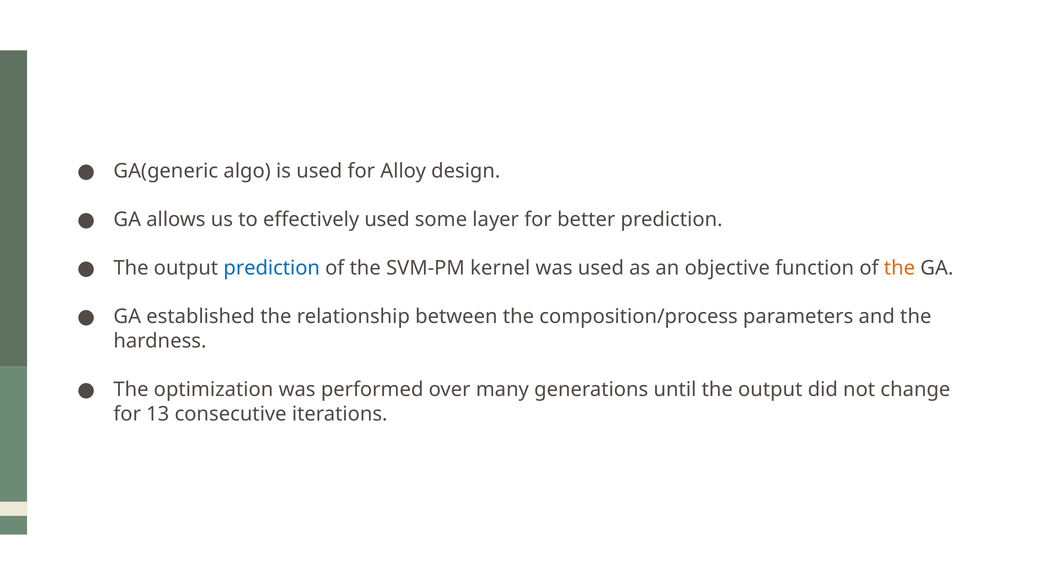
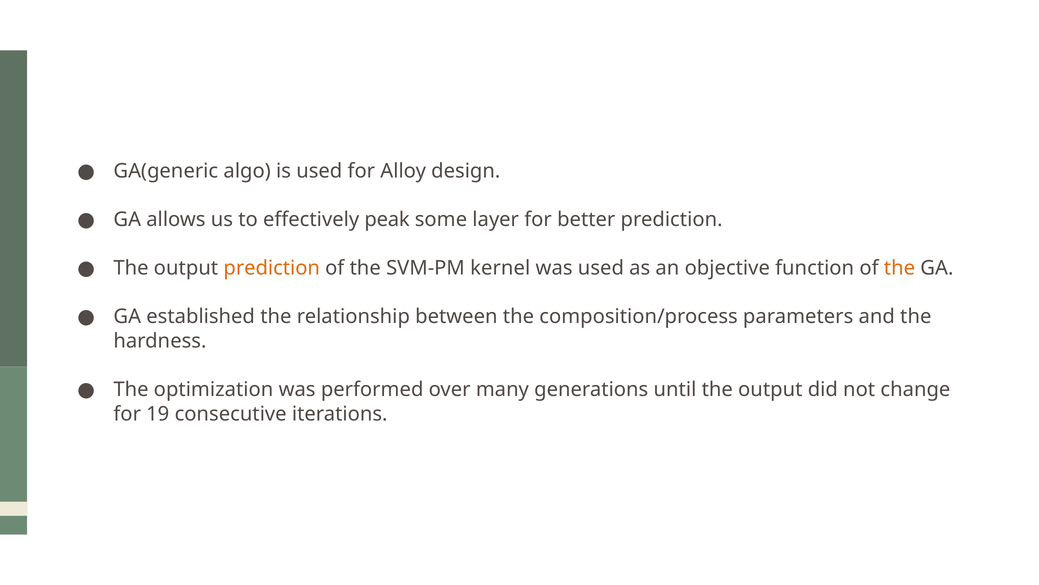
effectively used: used -> peak
prediction at (272, 268) colour: blue -> orange
13: 13 -> 19
